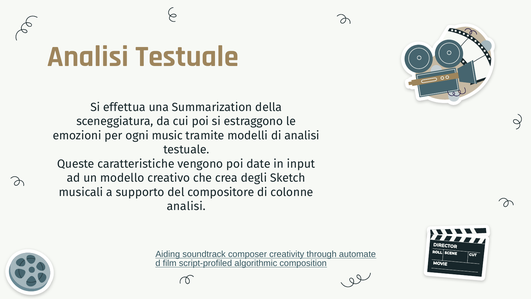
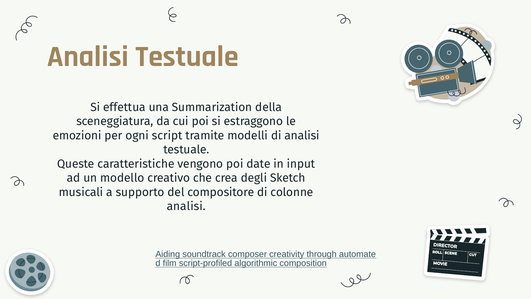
music: music -> script
